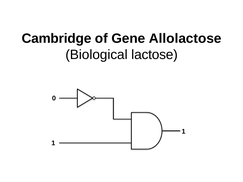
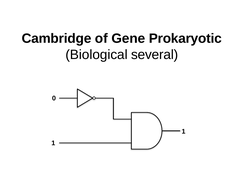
Allolactose: Allolactose -> Prokaryotic
lactose: lactose -> several
